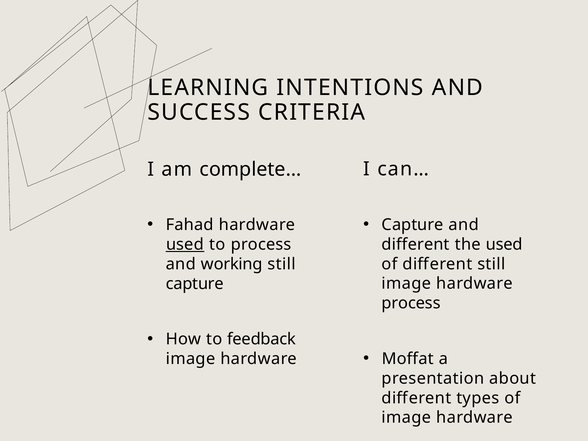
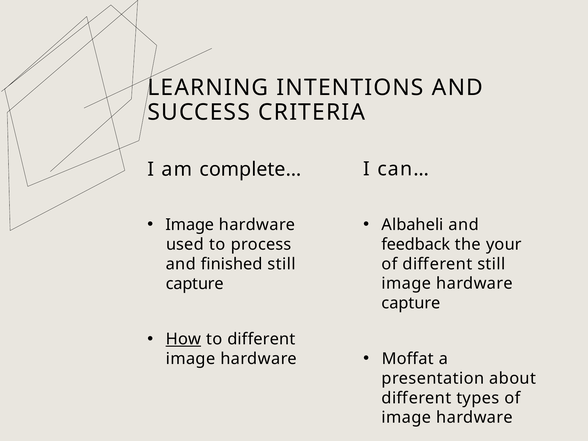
Fahad at (190, 225): Fahad -> Image
Capture at (413, 225): Capture -> Albaheli
different at (416, 244): different -> feedback
the used: used -> your
used at (185, 244) underline: present -> none
working: working -> finished
process at (411, 303): process -> capture
How underline: none -> present
to feedback: feedback -> different
